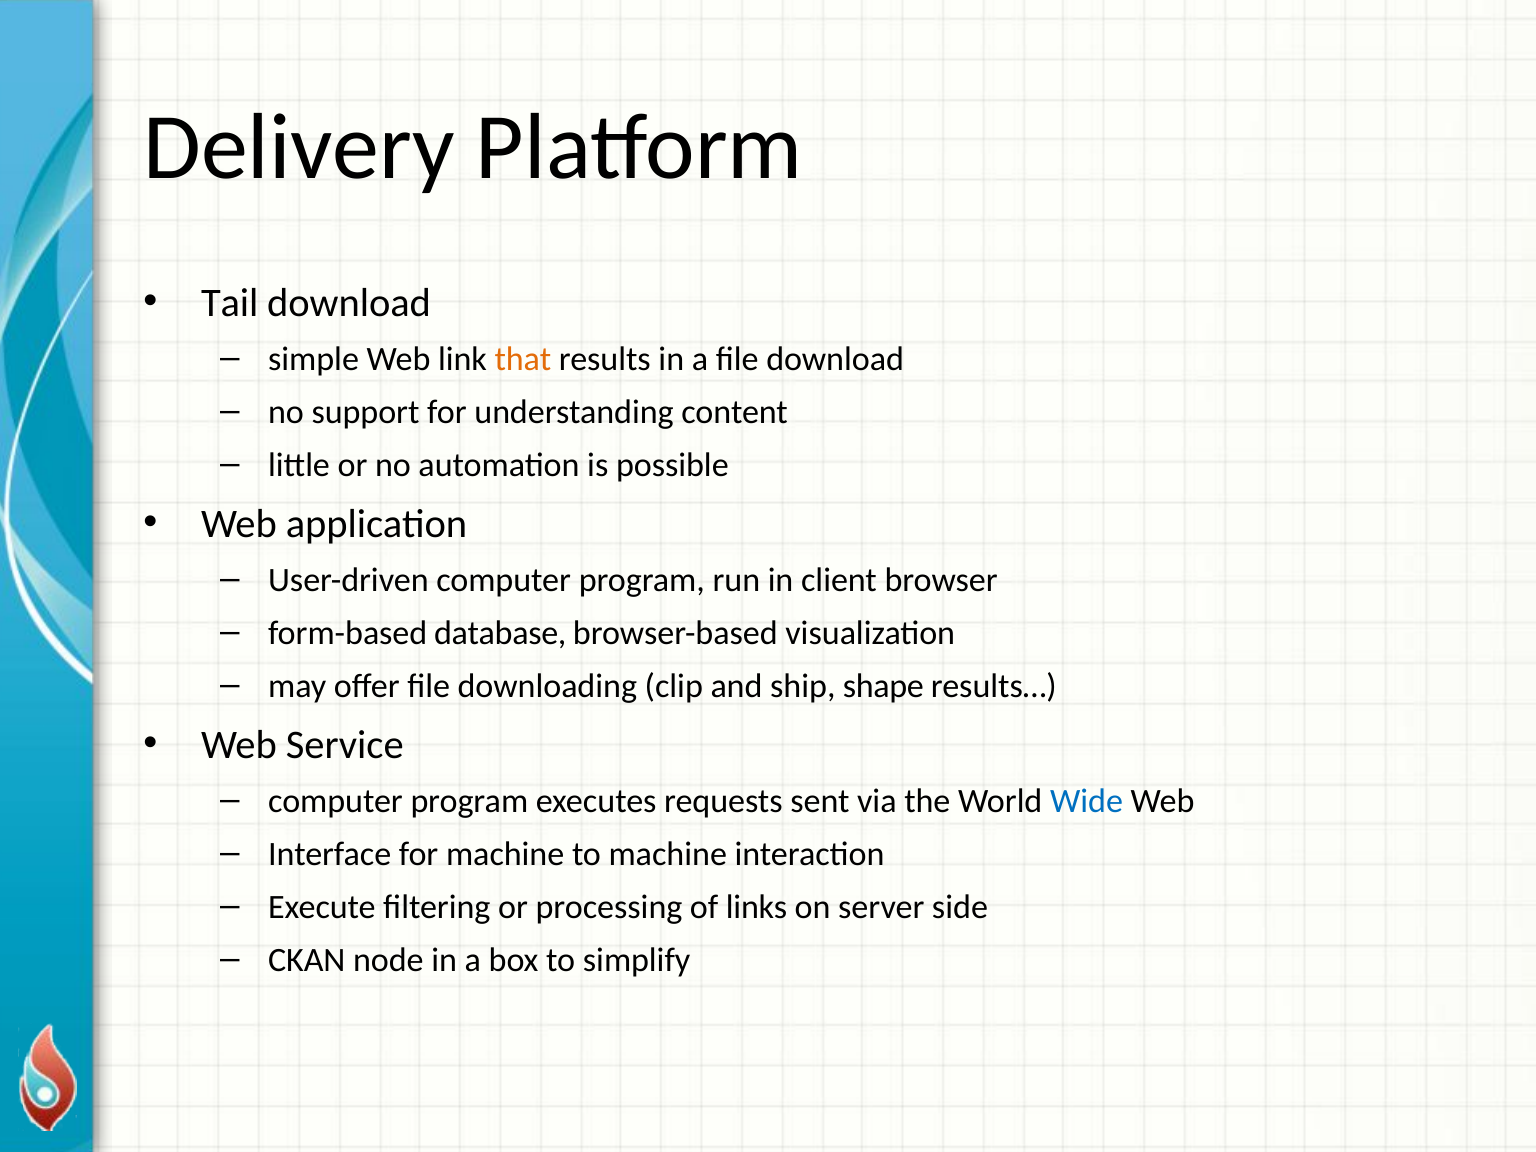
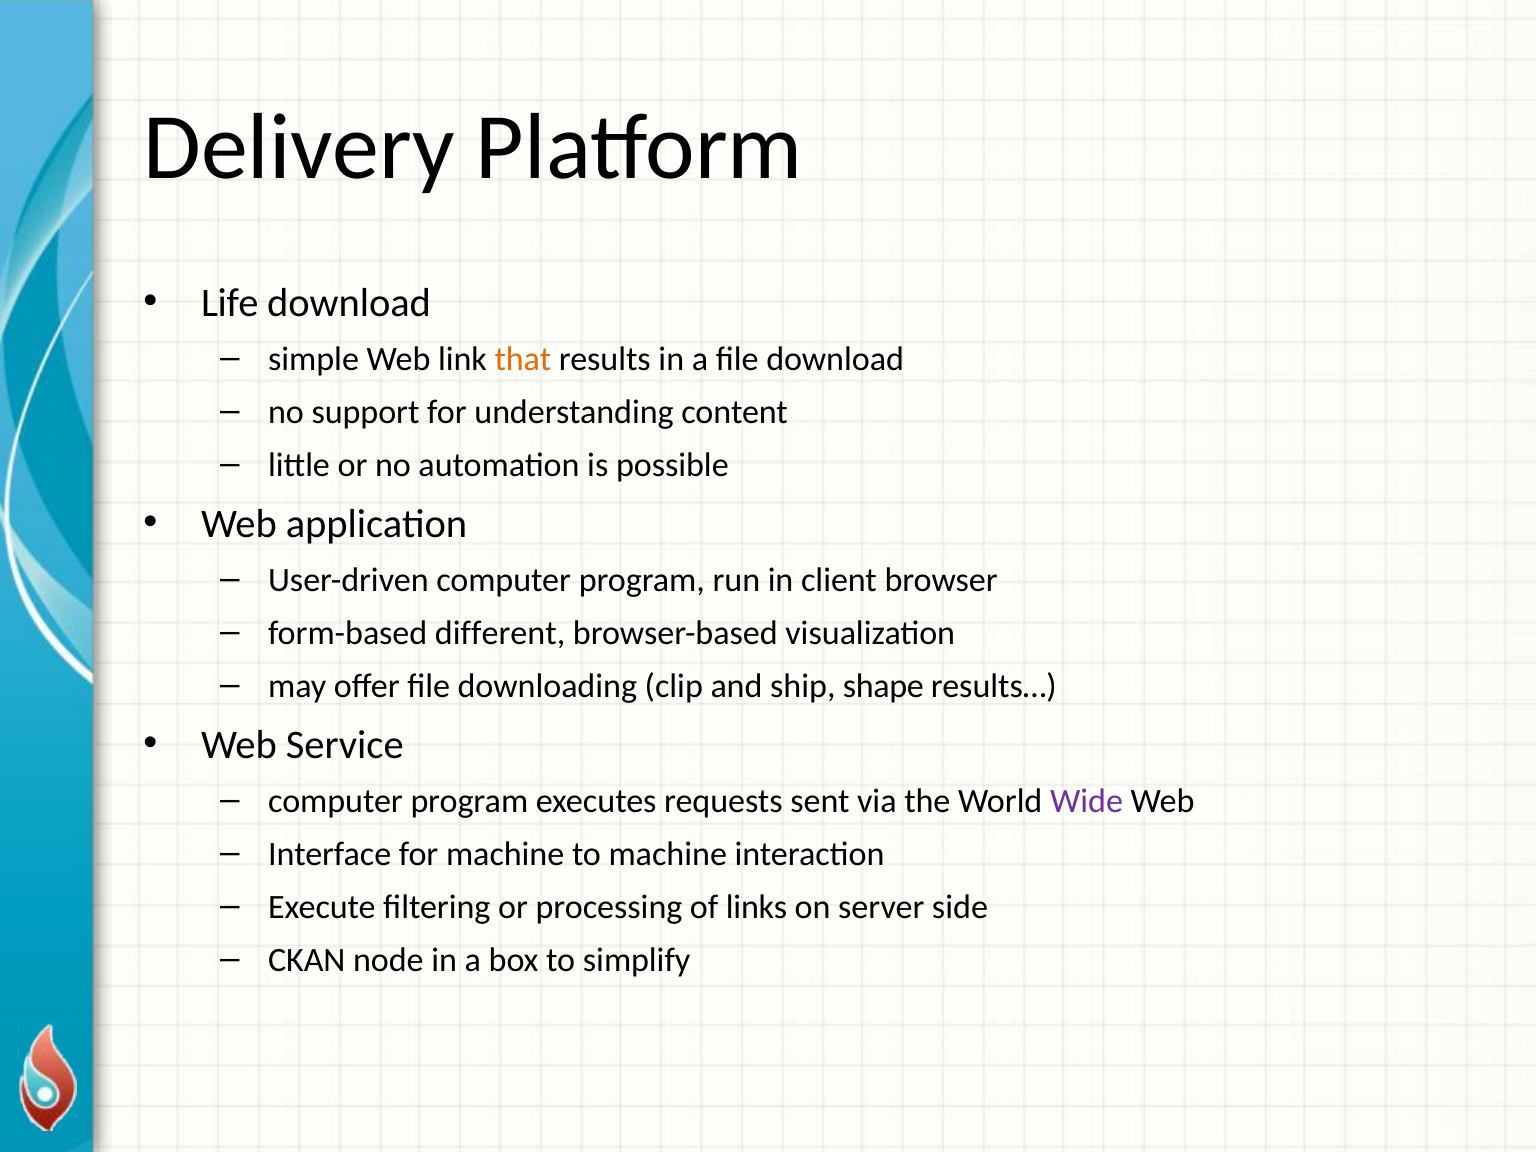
Tail: Tail -> Life
database: database -> different
Wide colour: blue -> purple
